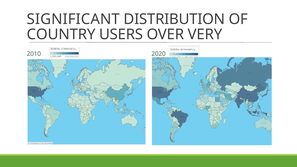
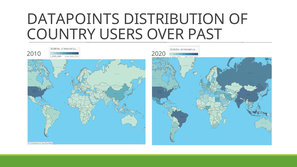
SIGNIFICANT: SIGNIFICANT -> DATAPOINTS
VERY: VERY -> PAST
